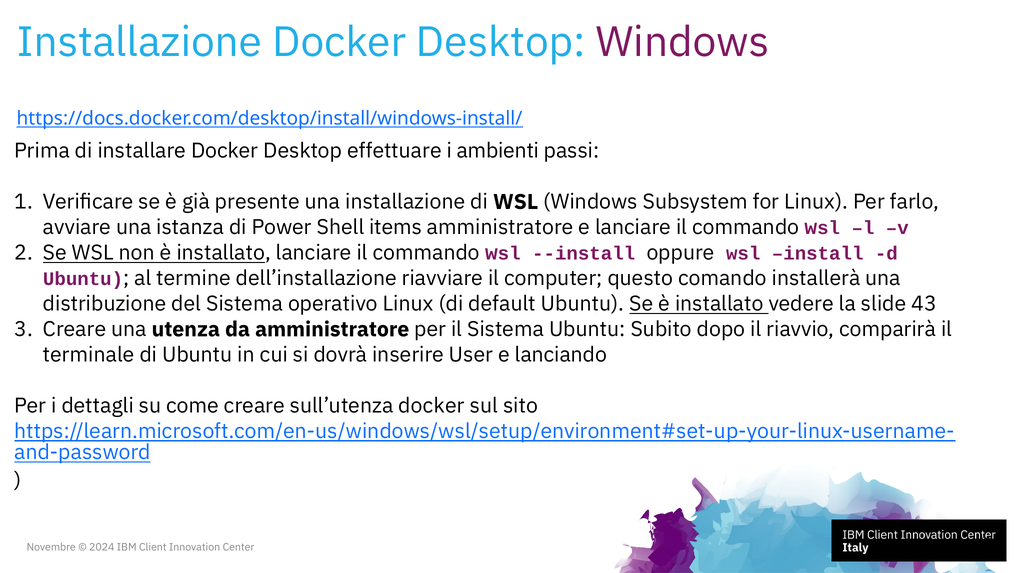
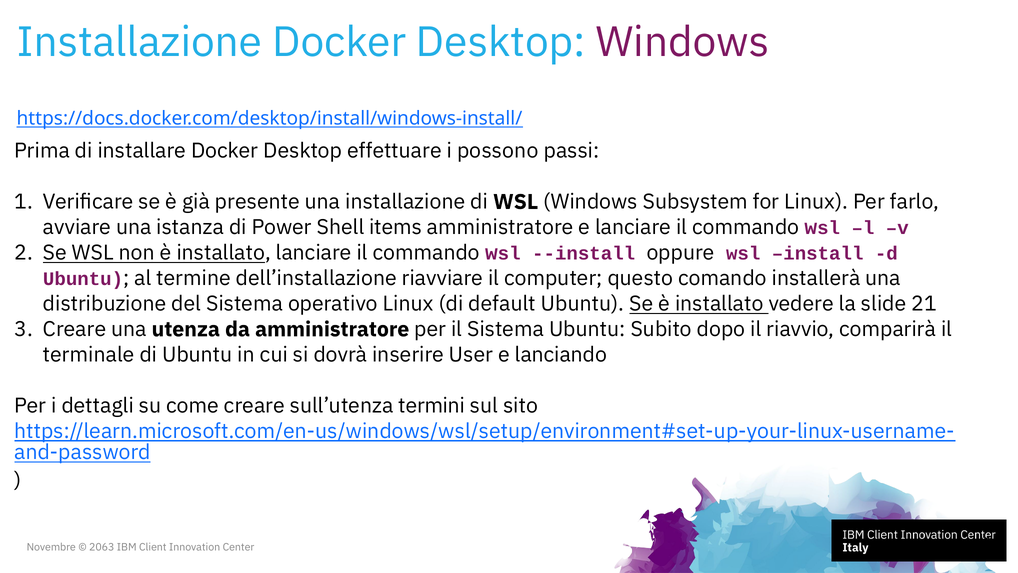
ambienti: ambienti -> possono
43: 43 -> 21
sull’utenza docker: docker -> termini
2024: 2024 -> 2063
